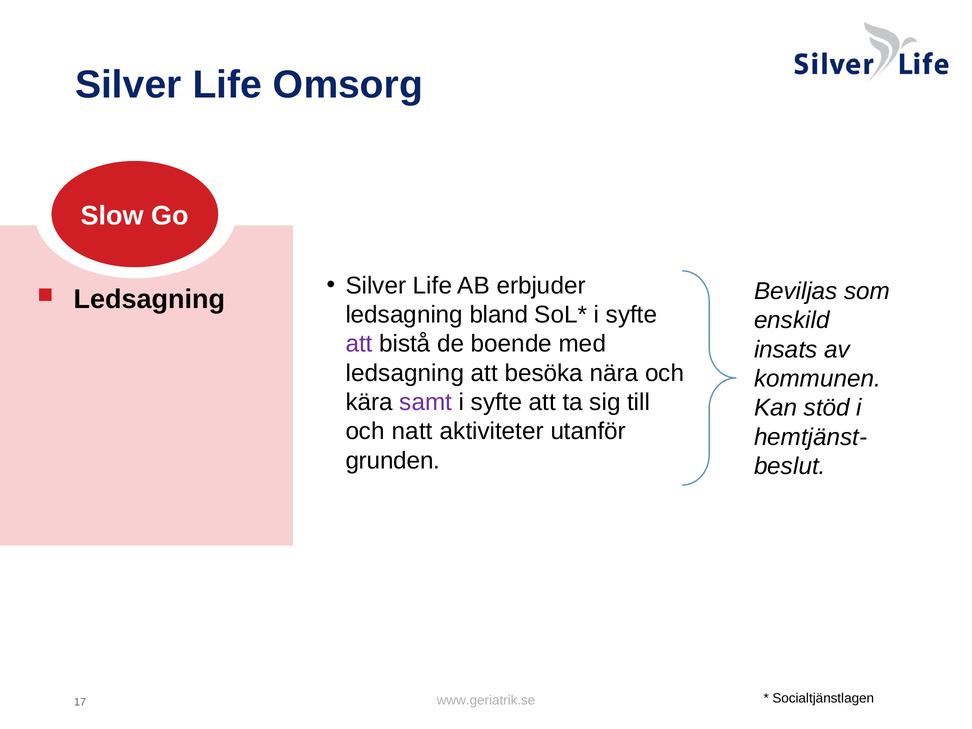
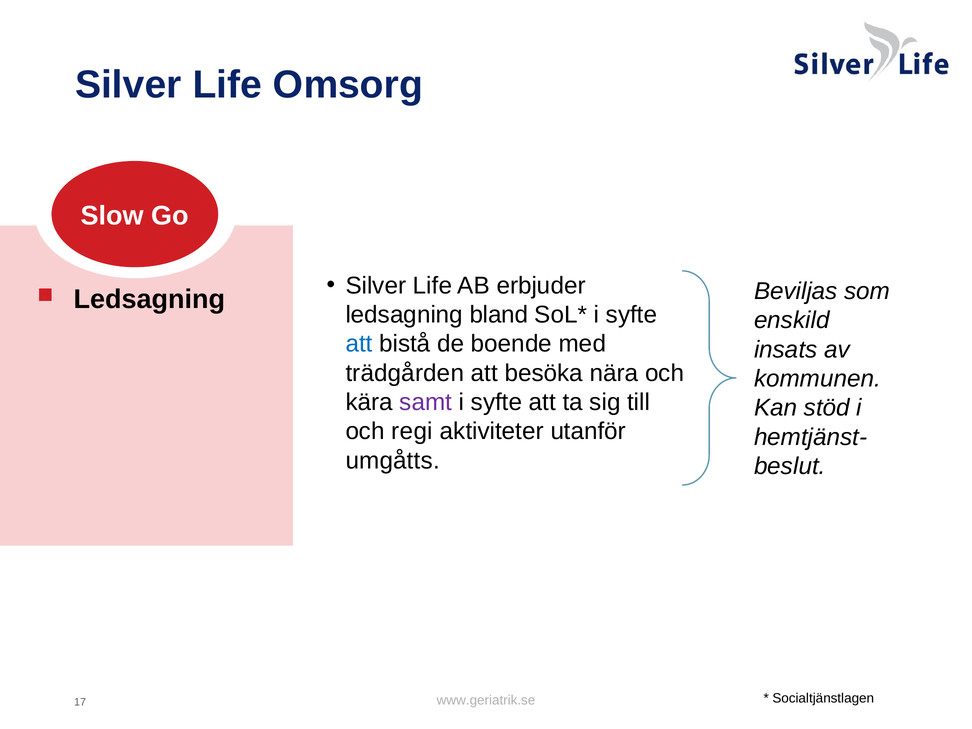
att at (359, 344) colour: purple -> blue
ledsagning at (405, 373): ledsagning -> trädgården
natt: natt -> regi
grunden: grunden -> umgåtts
